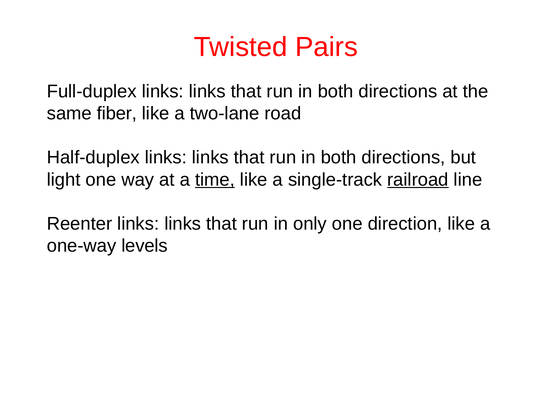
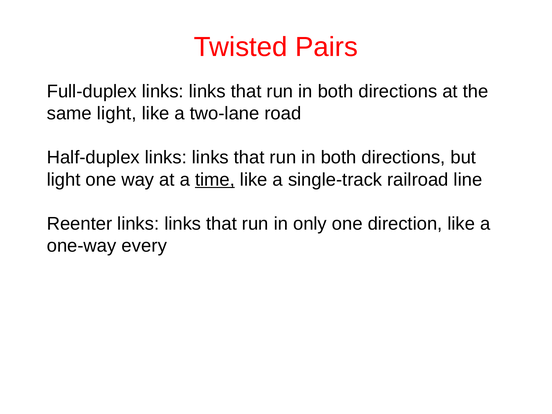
same fiber: fiber -> light
railroad underline: present -> none
levels: levels -> every
